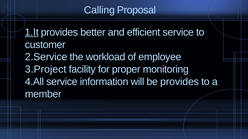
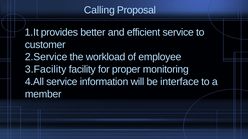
1.It underline: present -> none
3.Project: 3.Project -> 3.Facility
be provides: provides -> interface
